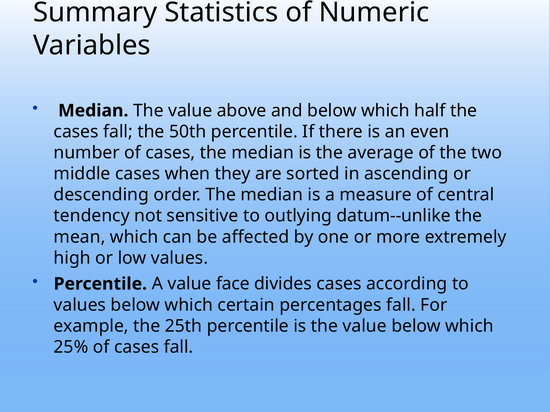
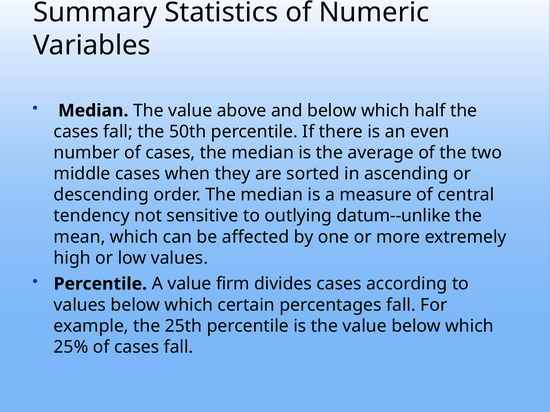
face: face -> firm
